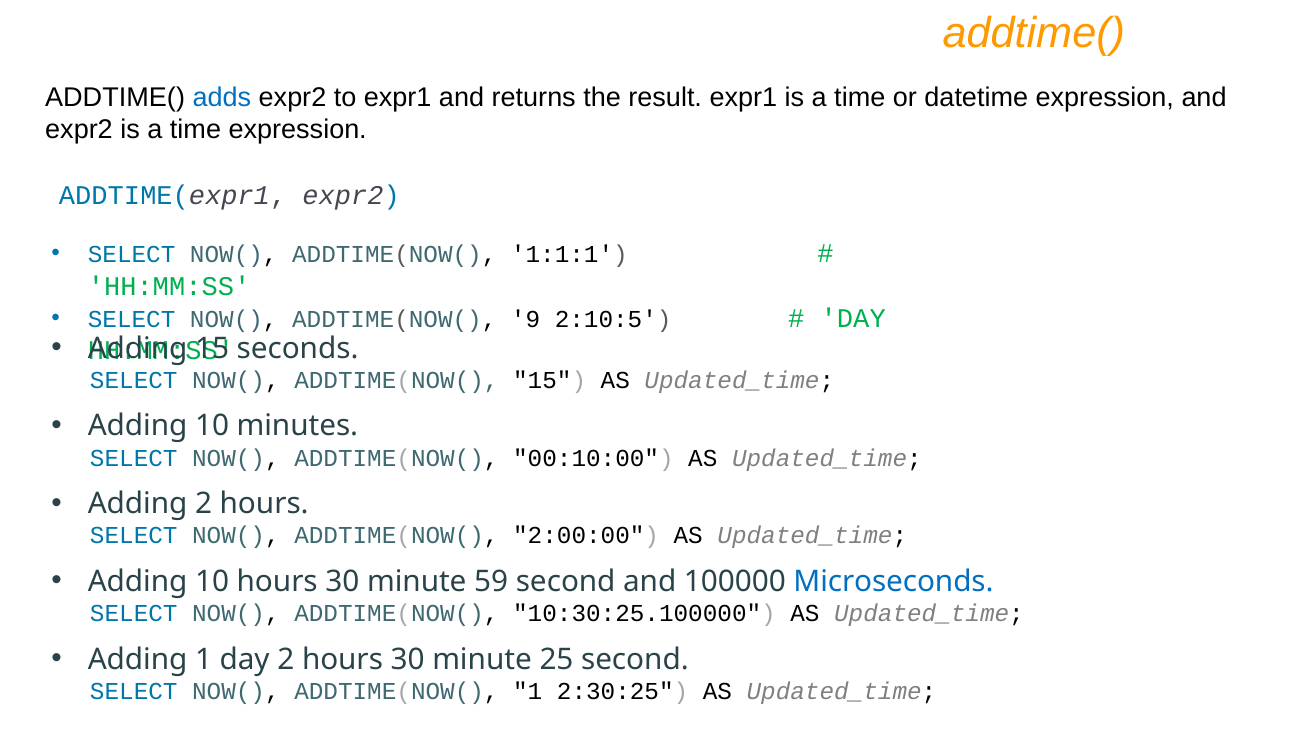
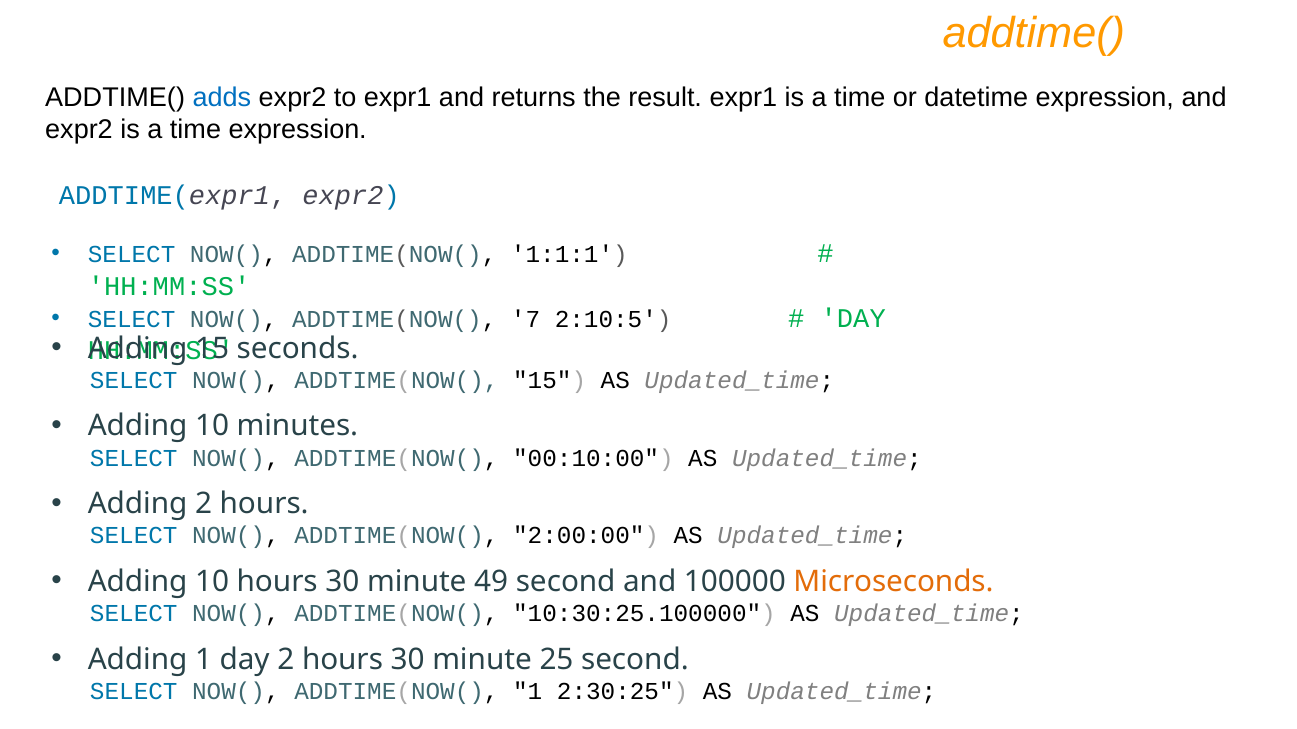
9: 9 -> 7
59: 59 -> 49
Microseconds colour: blue -> orange
